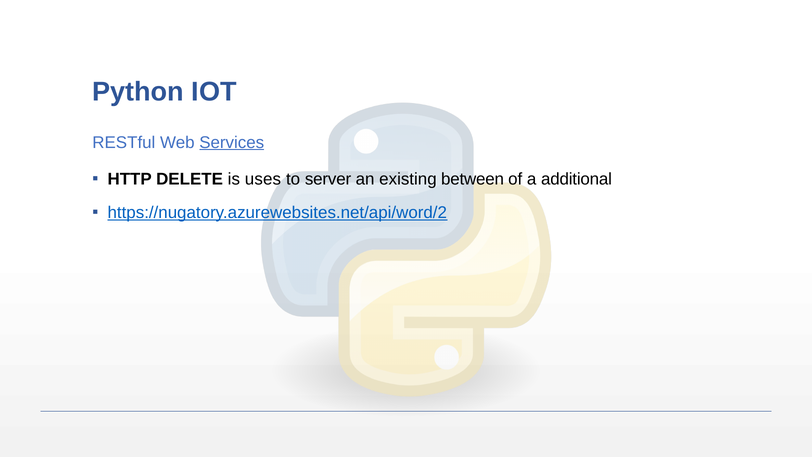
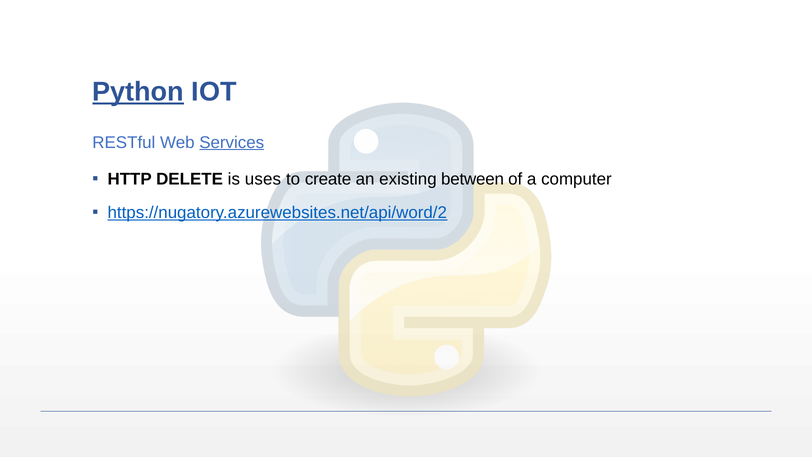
Python underline: none -> present
server: server -> create
additional: additional -> computer
